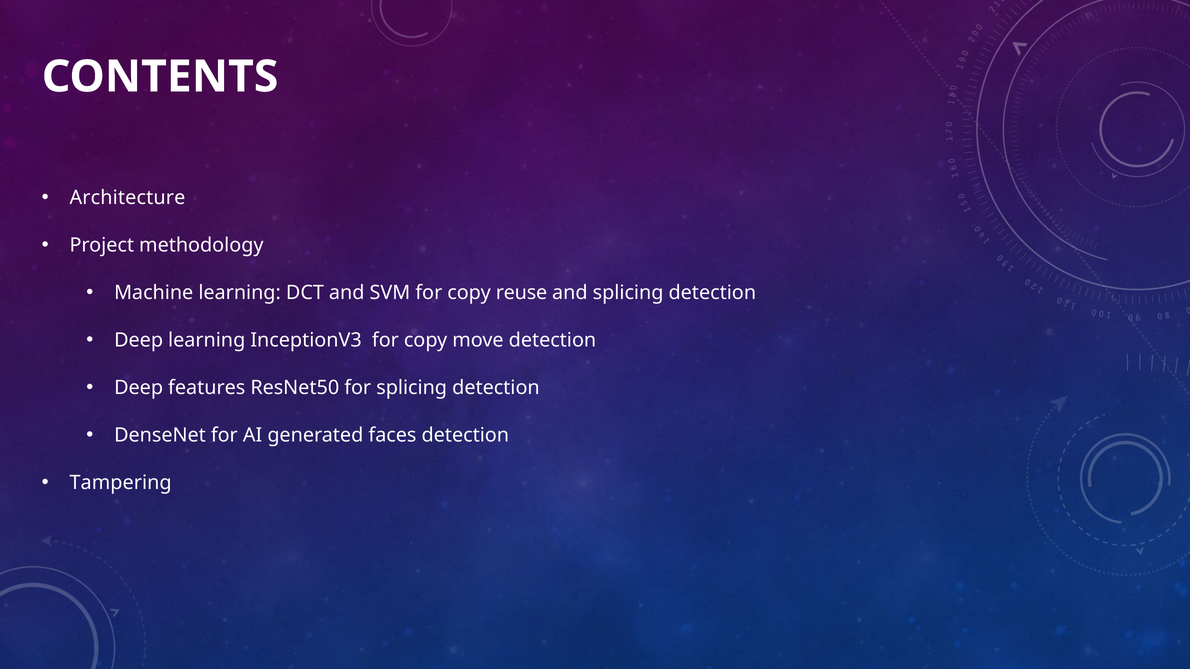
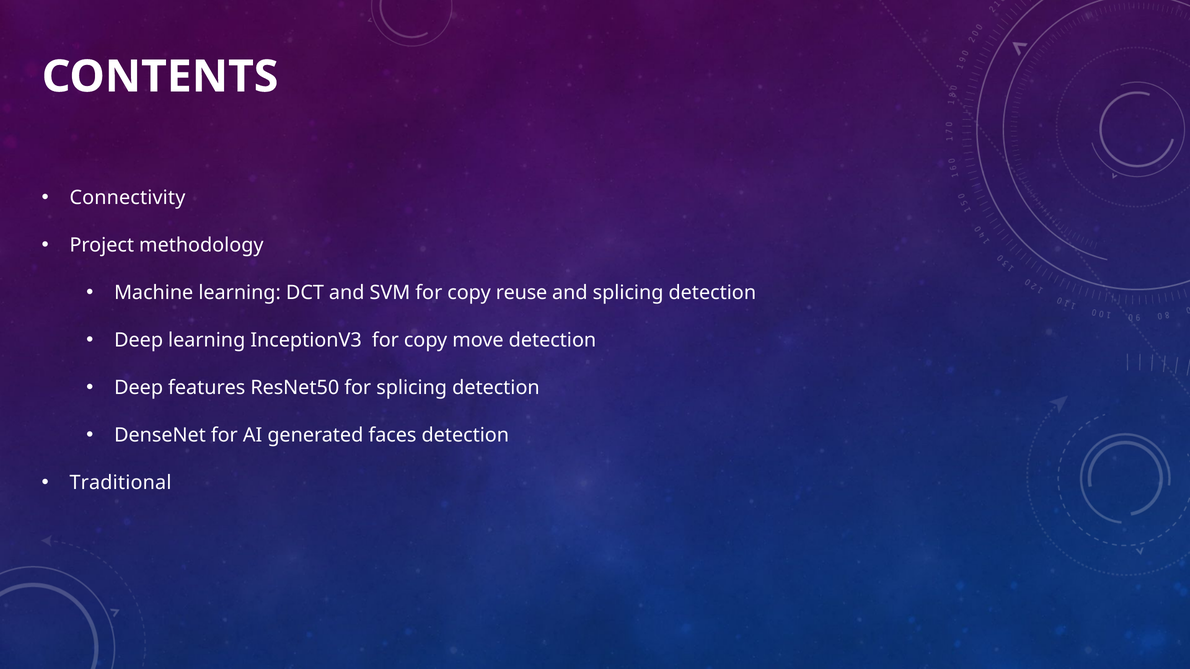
Architecture: Architecture -> Connectivity
Tampering: Tampering -> Traditional
